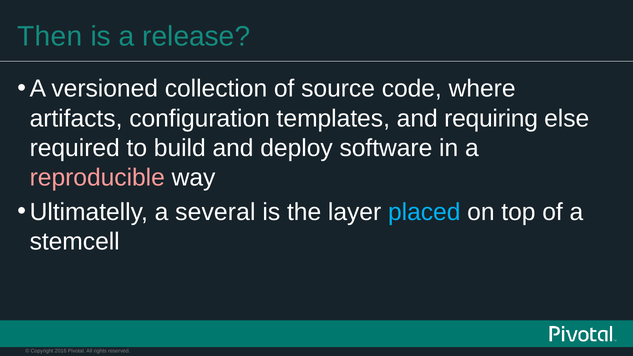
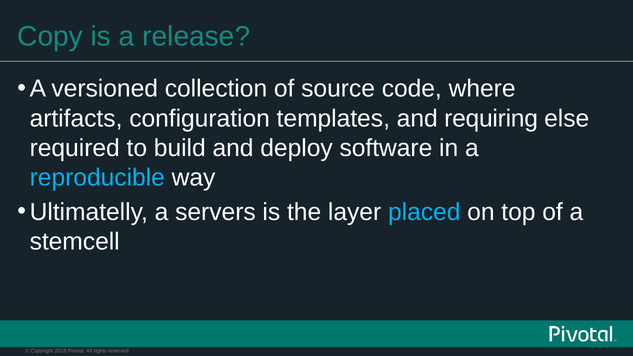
Then: Then -> Copy
reproducible colour: pink -> light blue
several: several -> servers
